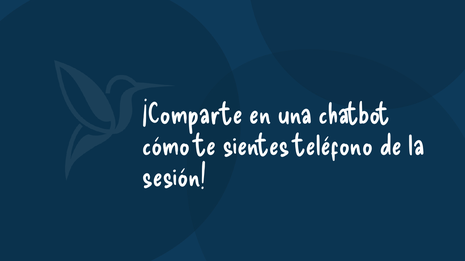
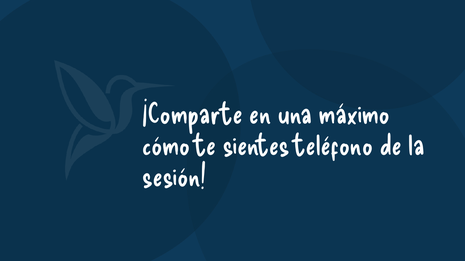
chatbot: chatbot -> máximo
